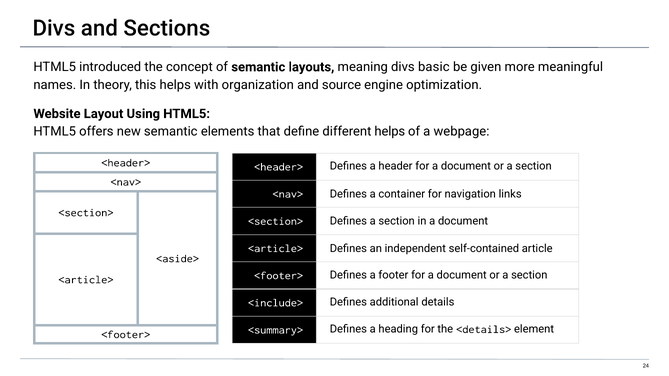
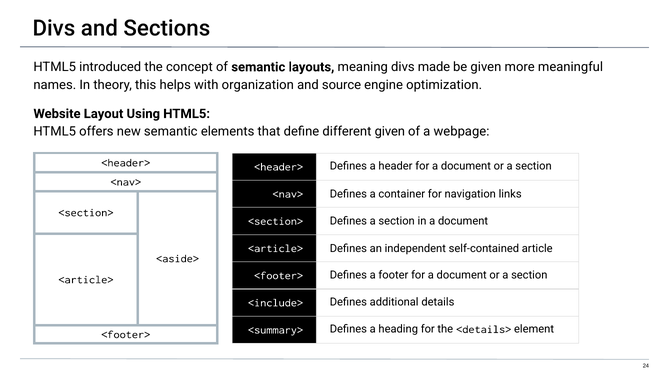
basic: basic -> made
different helps: helps -> given
